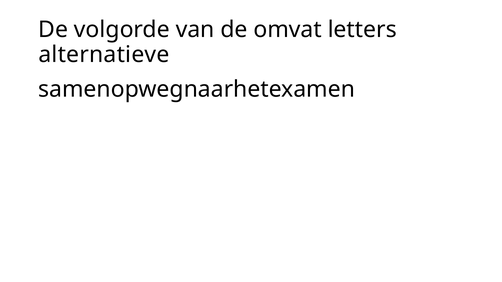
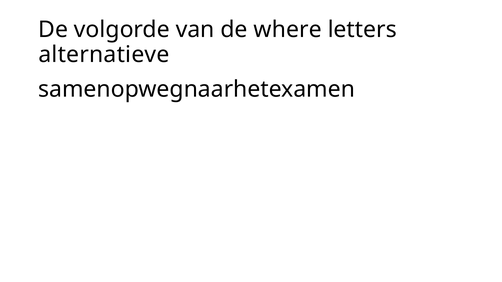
omvat: omvat -> where
